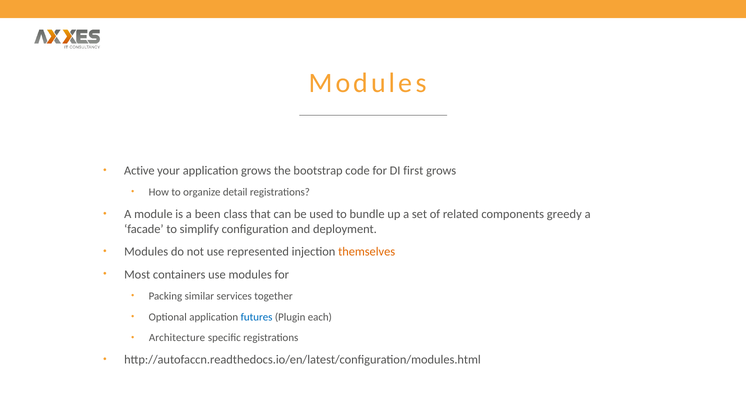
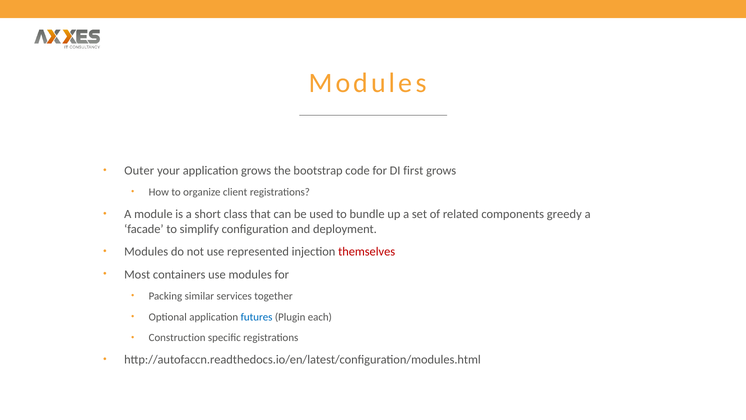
Active: Active -> Outer
detail: detail -> client
been: been -> short
themselves colour: orange -> red
Architecture: Architecture -> Construction
